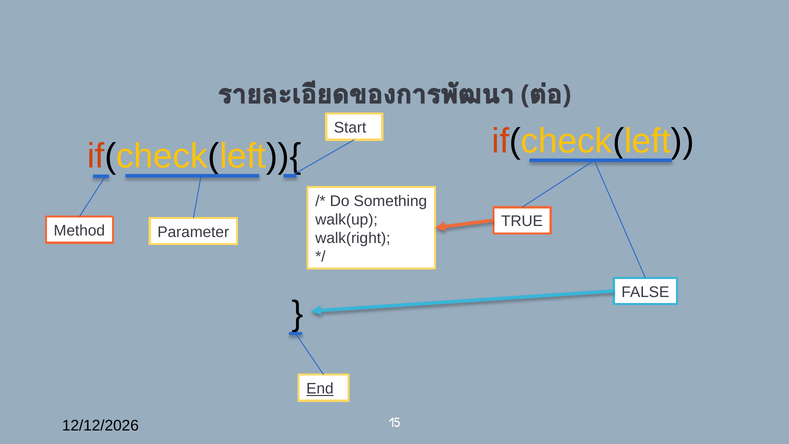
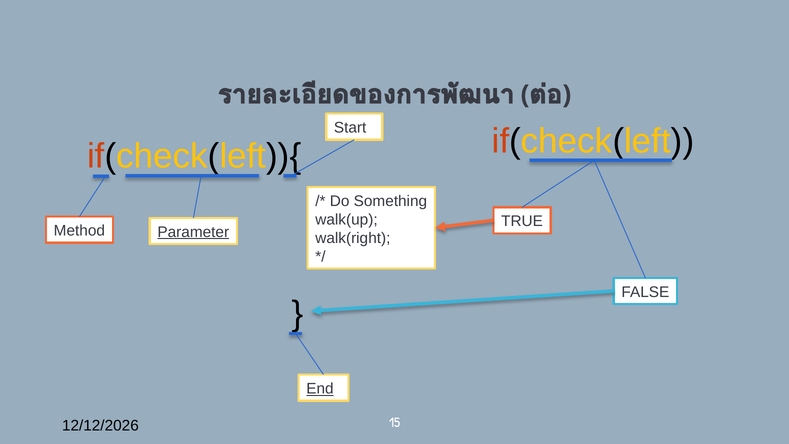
Parameter underline: none -> present
